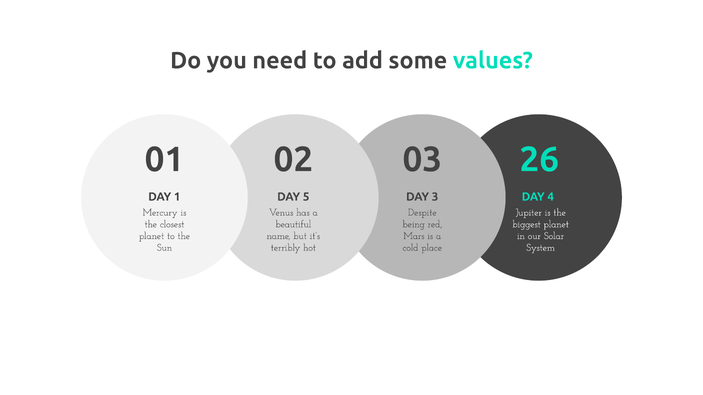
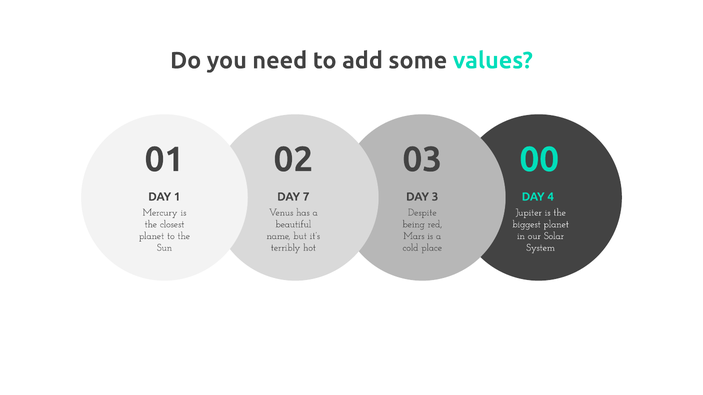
26: 26 -> 00
5: 5 -> 7
